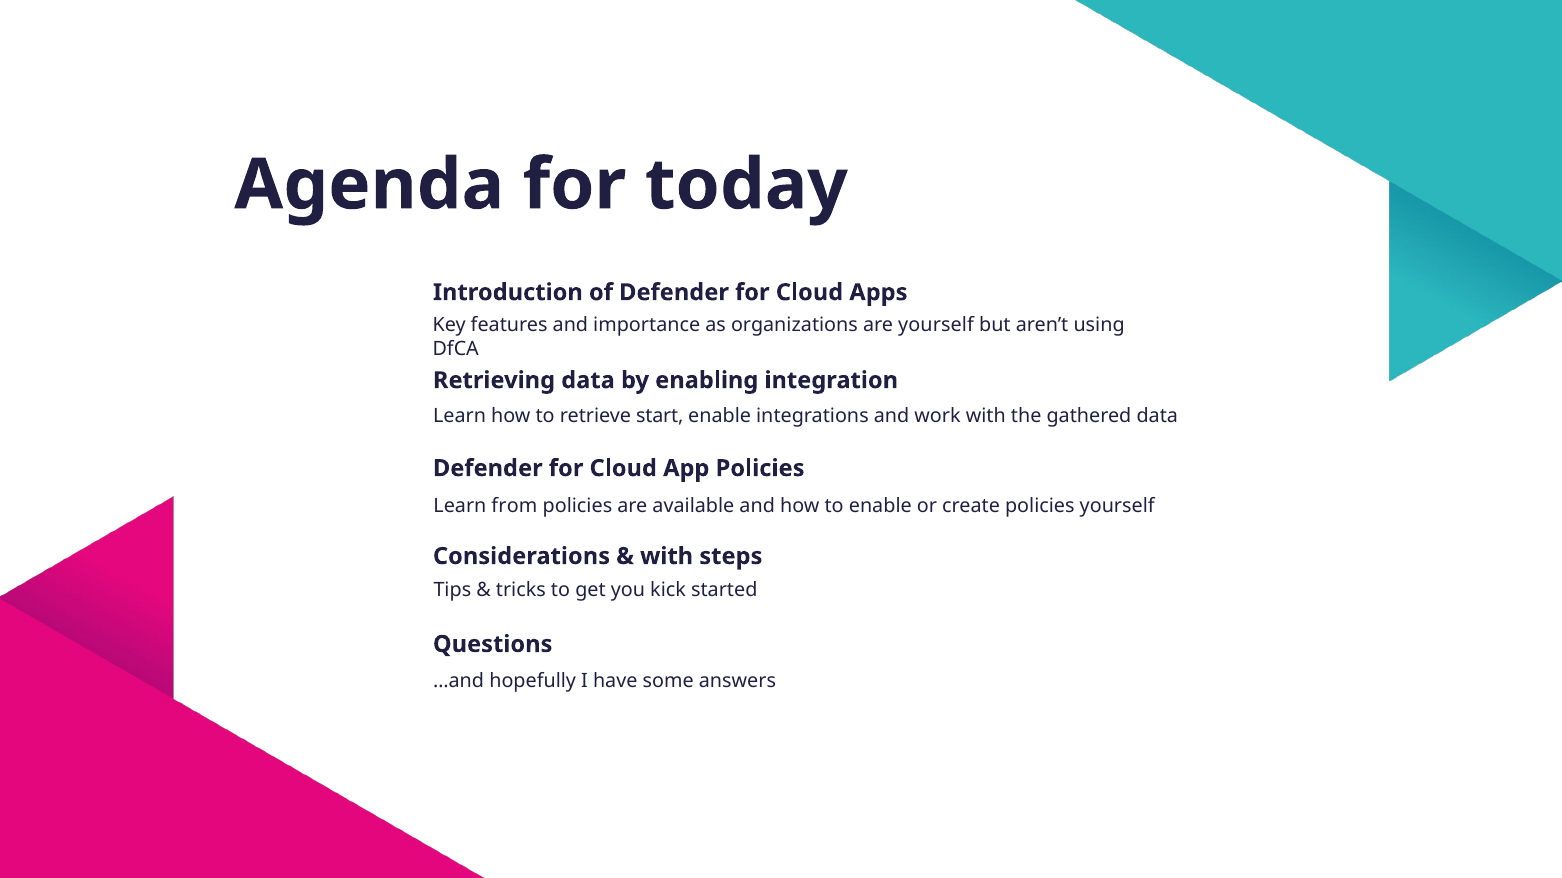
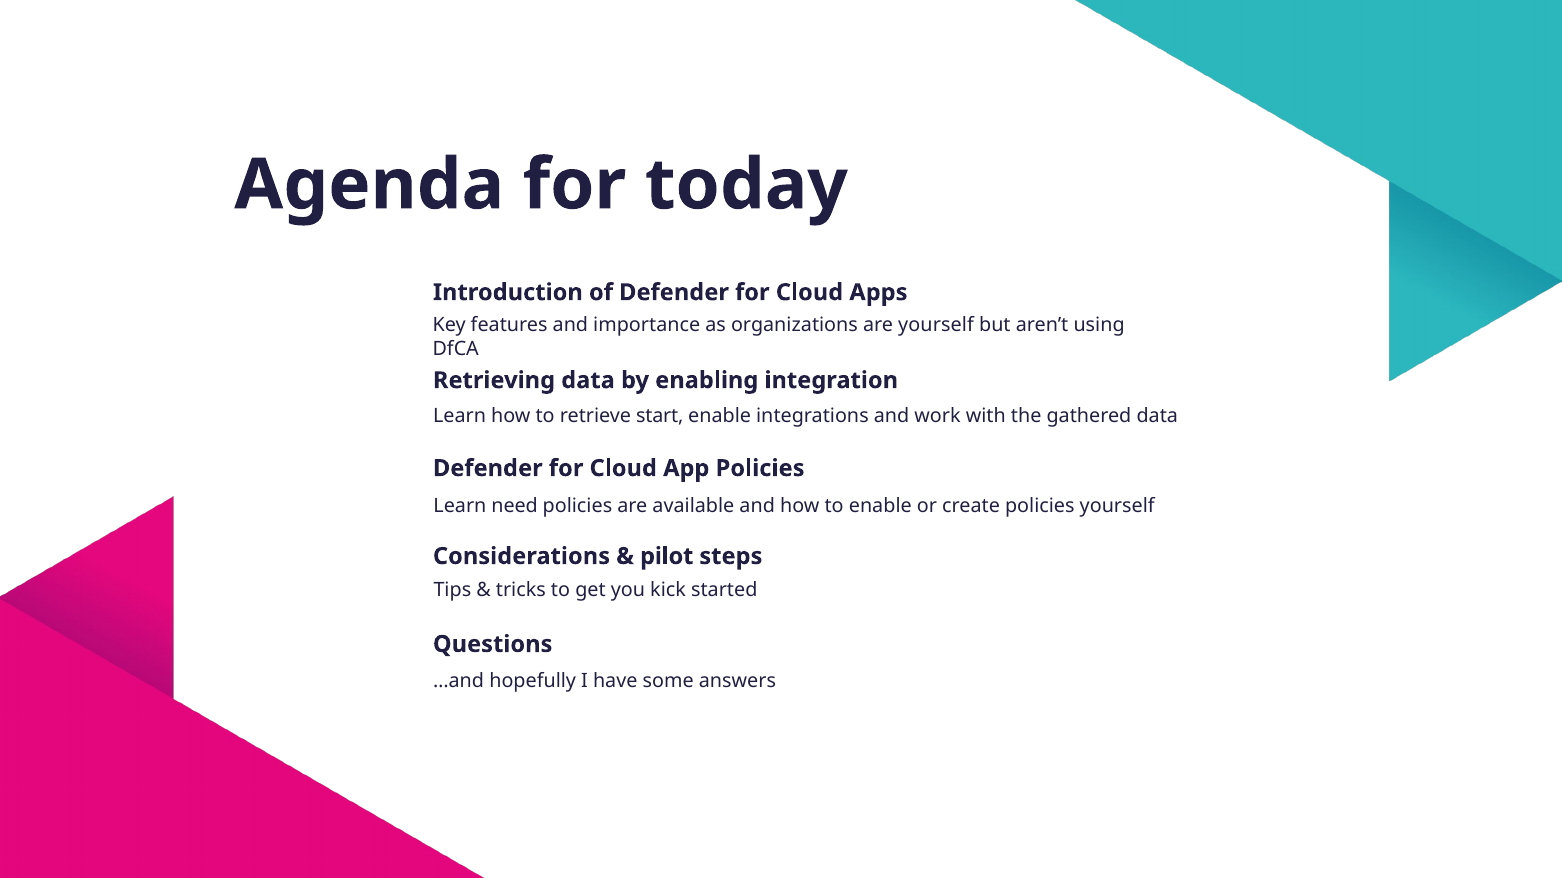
from: from -> need
with at (667, 557): with -> pilot
